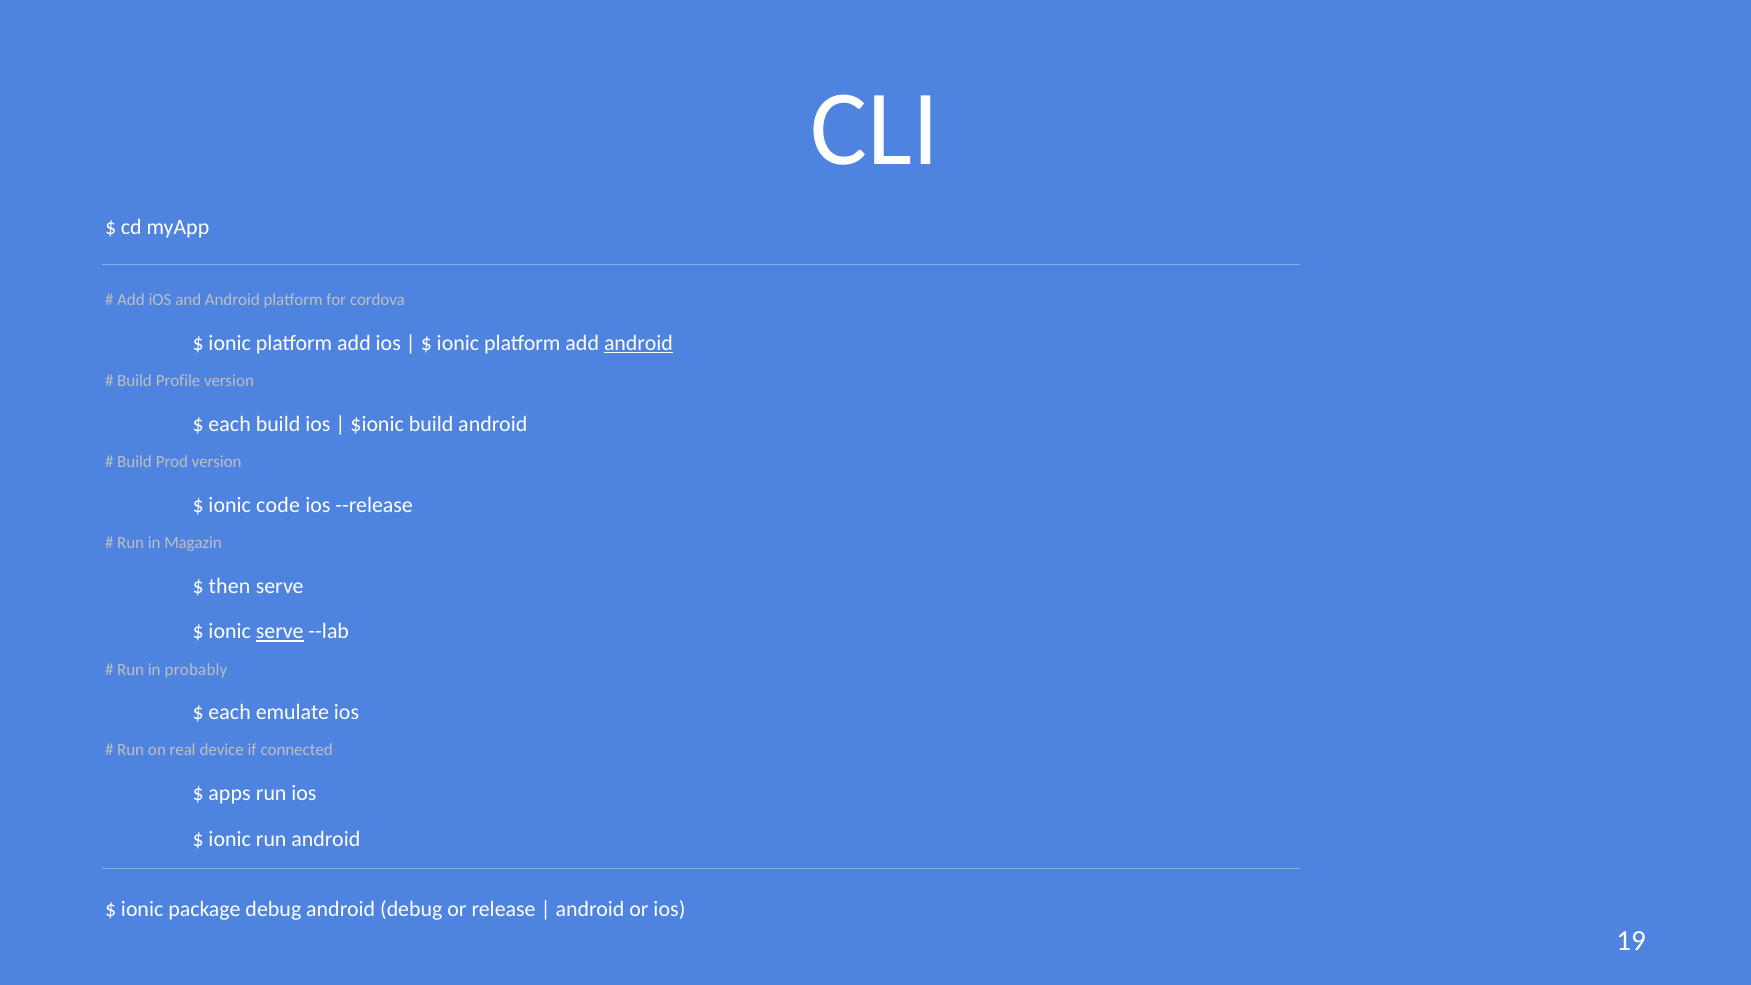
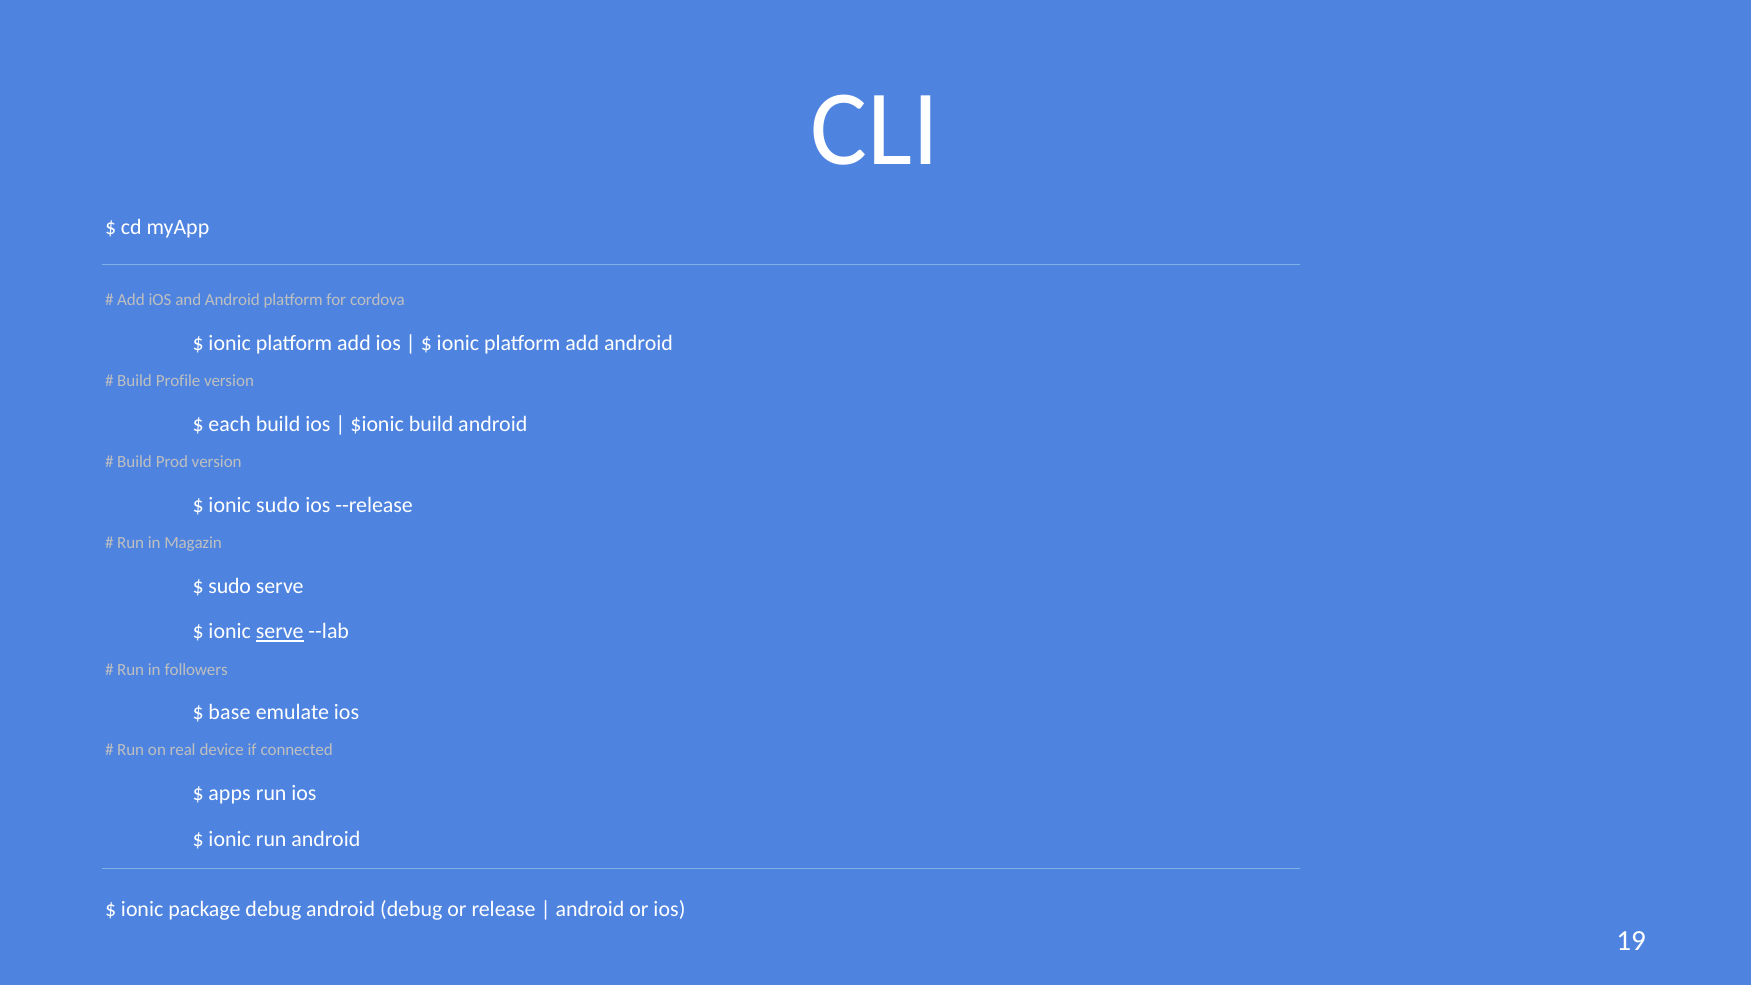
android at (638, 343) underline: present -> none
ionic code: code -> sudo
then at (230, 586): then -> sudo
probably: probably -> followers
each at (230, 712): each -> base
